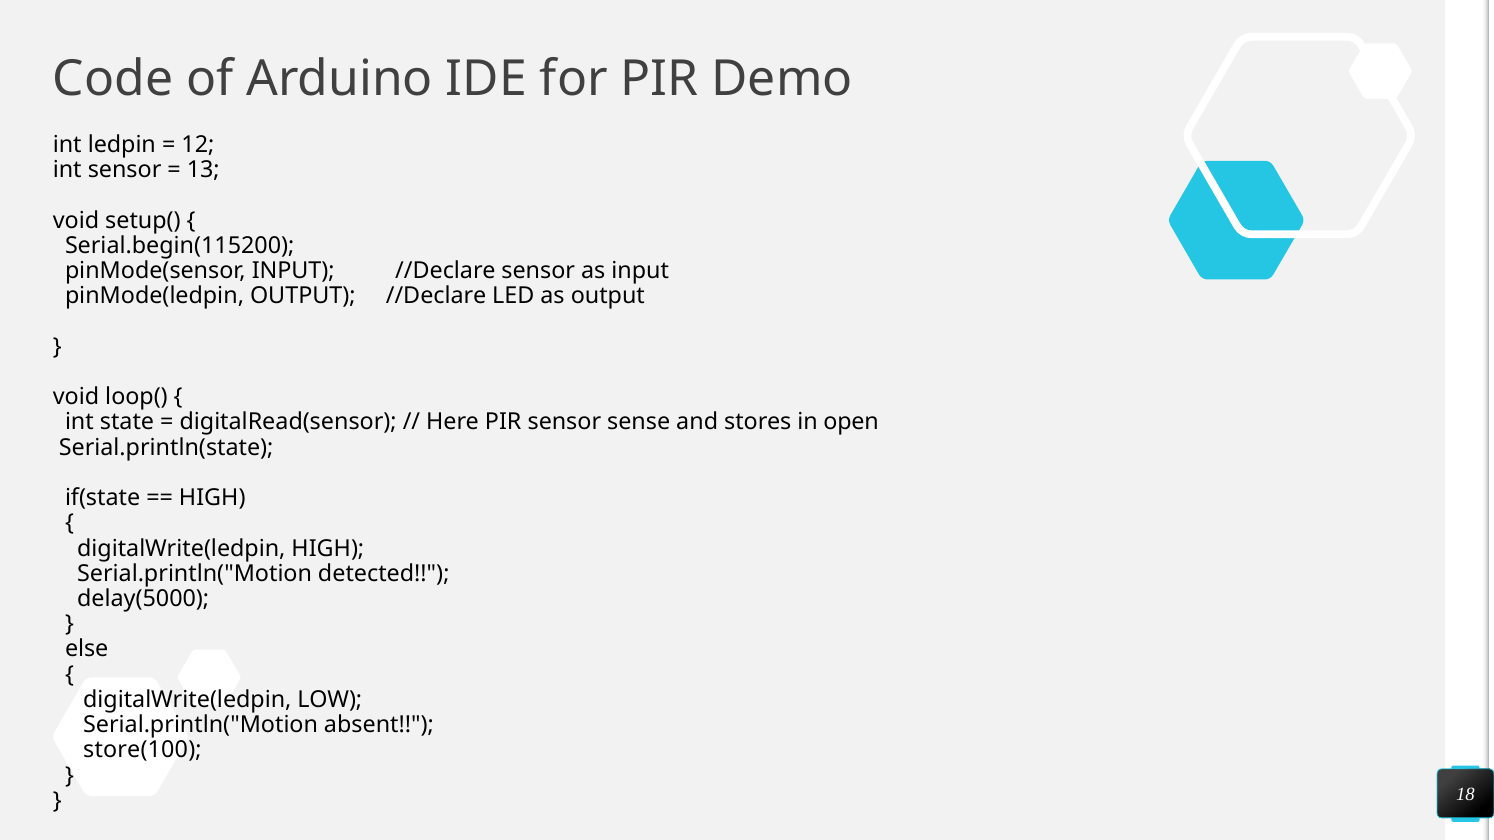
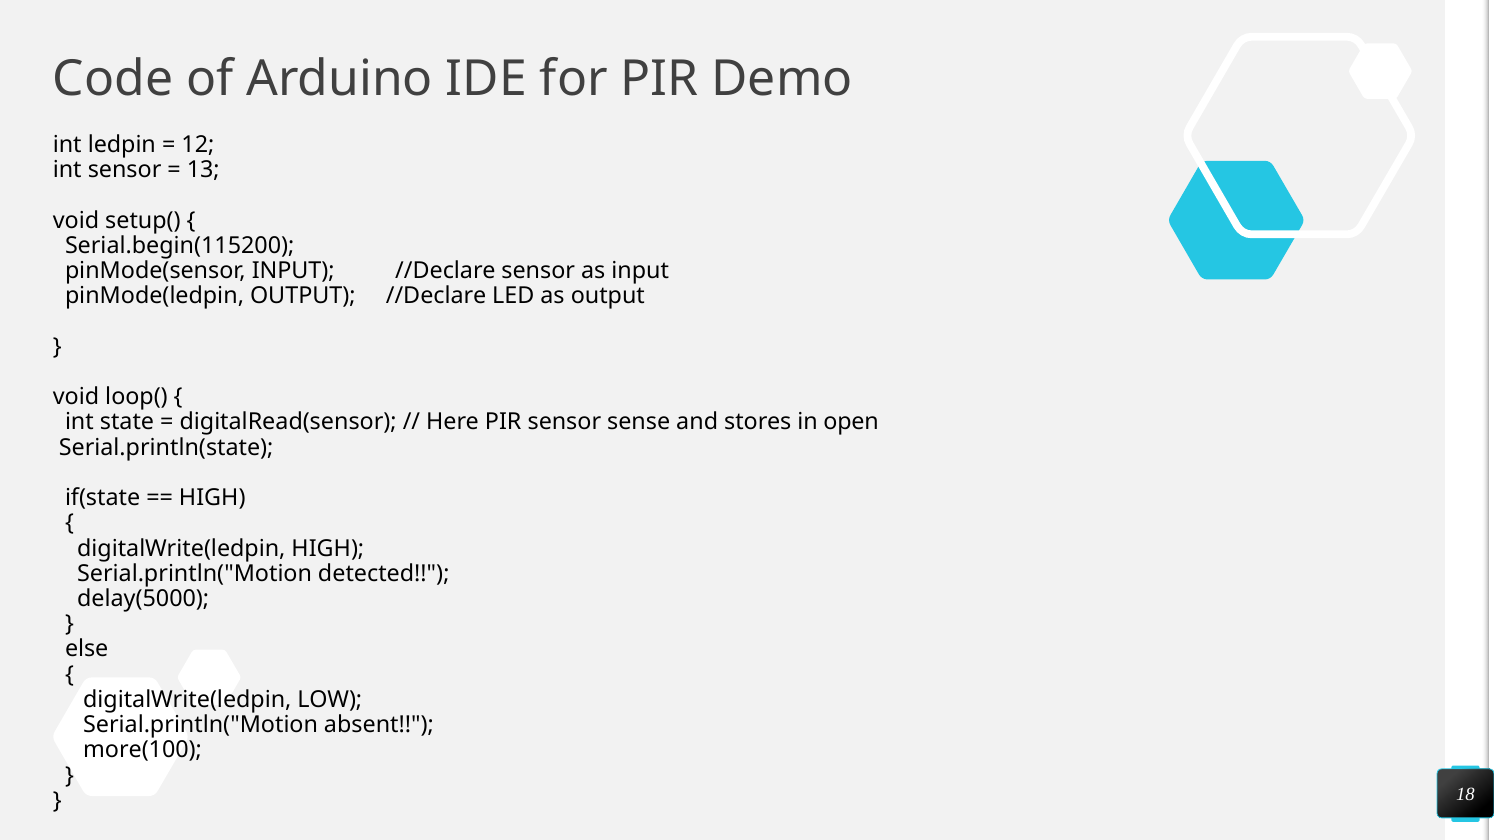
store(100: store(100 -> more(100
